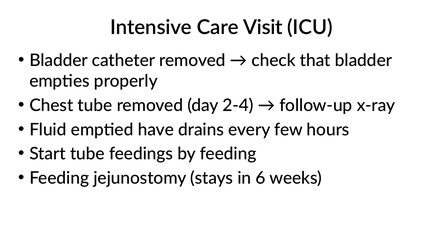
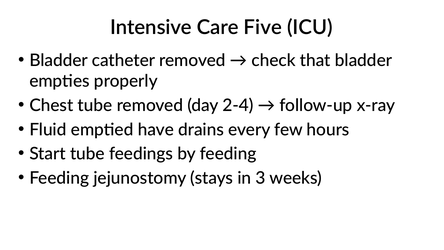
Visit: Visit -> Five
6: 6 -> 3
